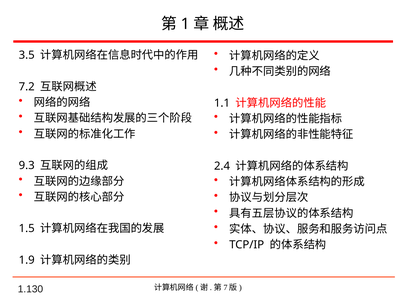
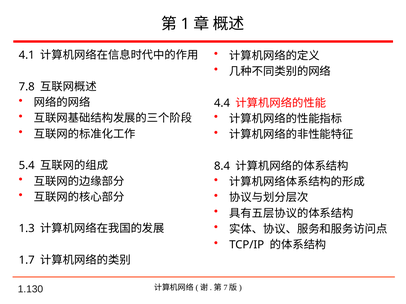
3.5: 3.5 -> 4.1
7.2: 7.2 -> 7.8
1.1: 1.1 -> 4.4
9.3: 9.3 -> 5.4
2.4: 2.4 -> 8.4
1.5: 1.5 -> 1.3
1.9: 1.9 -> 1.7
